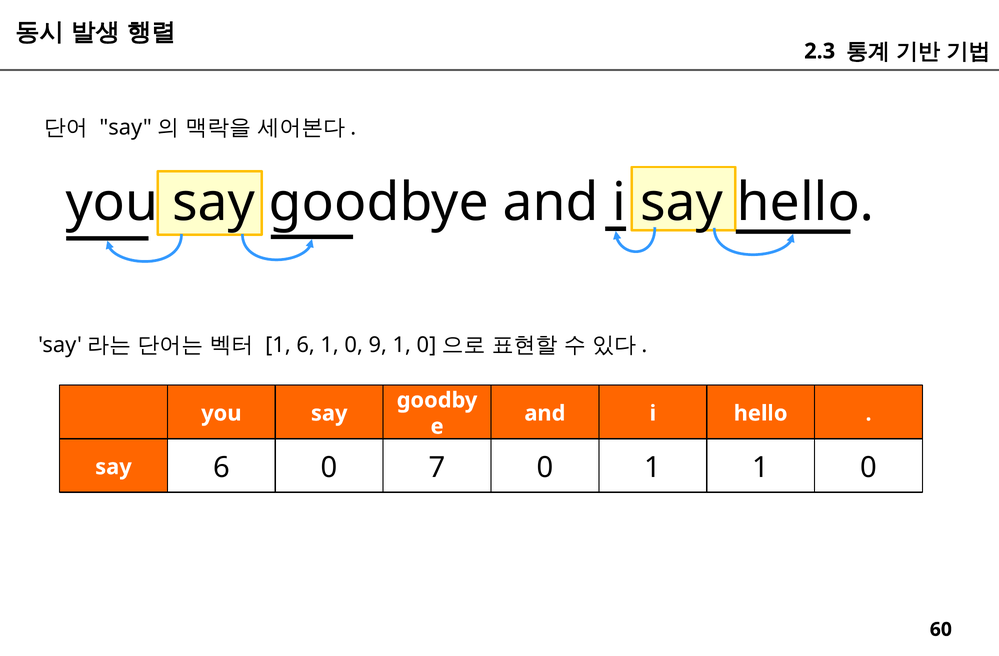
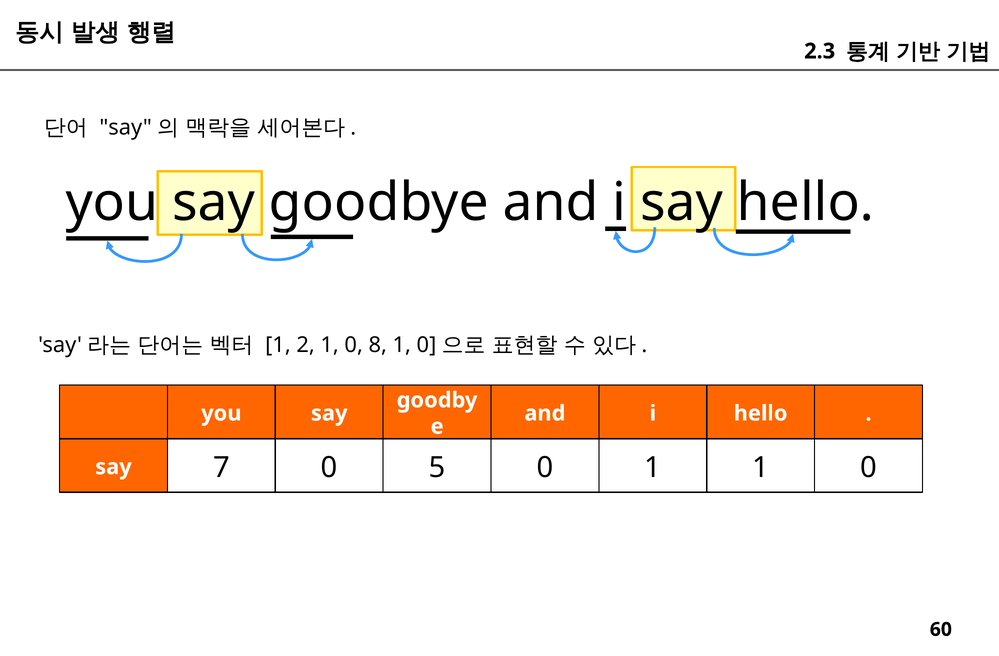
1 6: 6 -> 2
9: 9 -> 8
say 6: 6 -> 7
7: 7 -> 5
